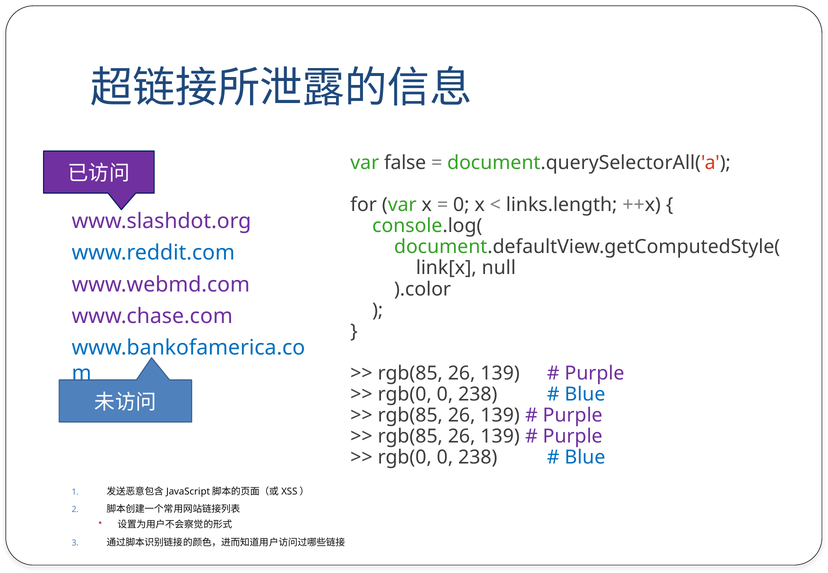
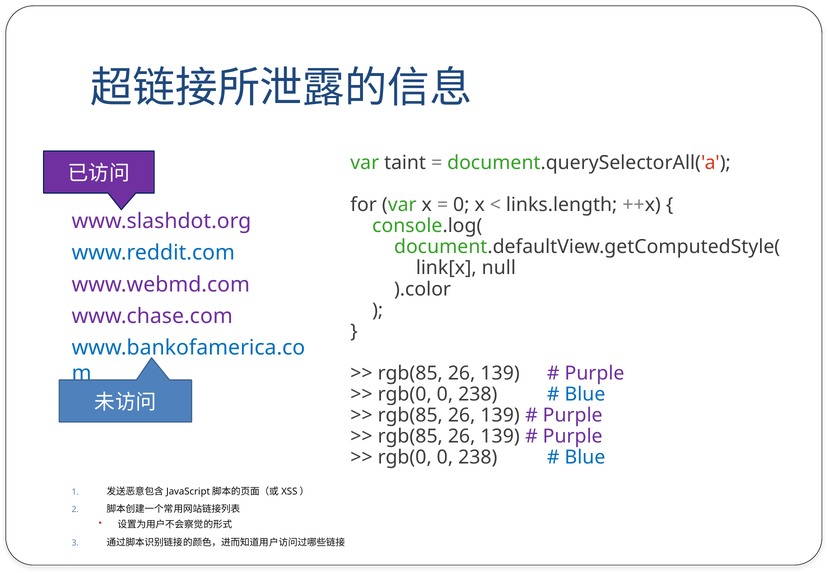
false: false -> taint
